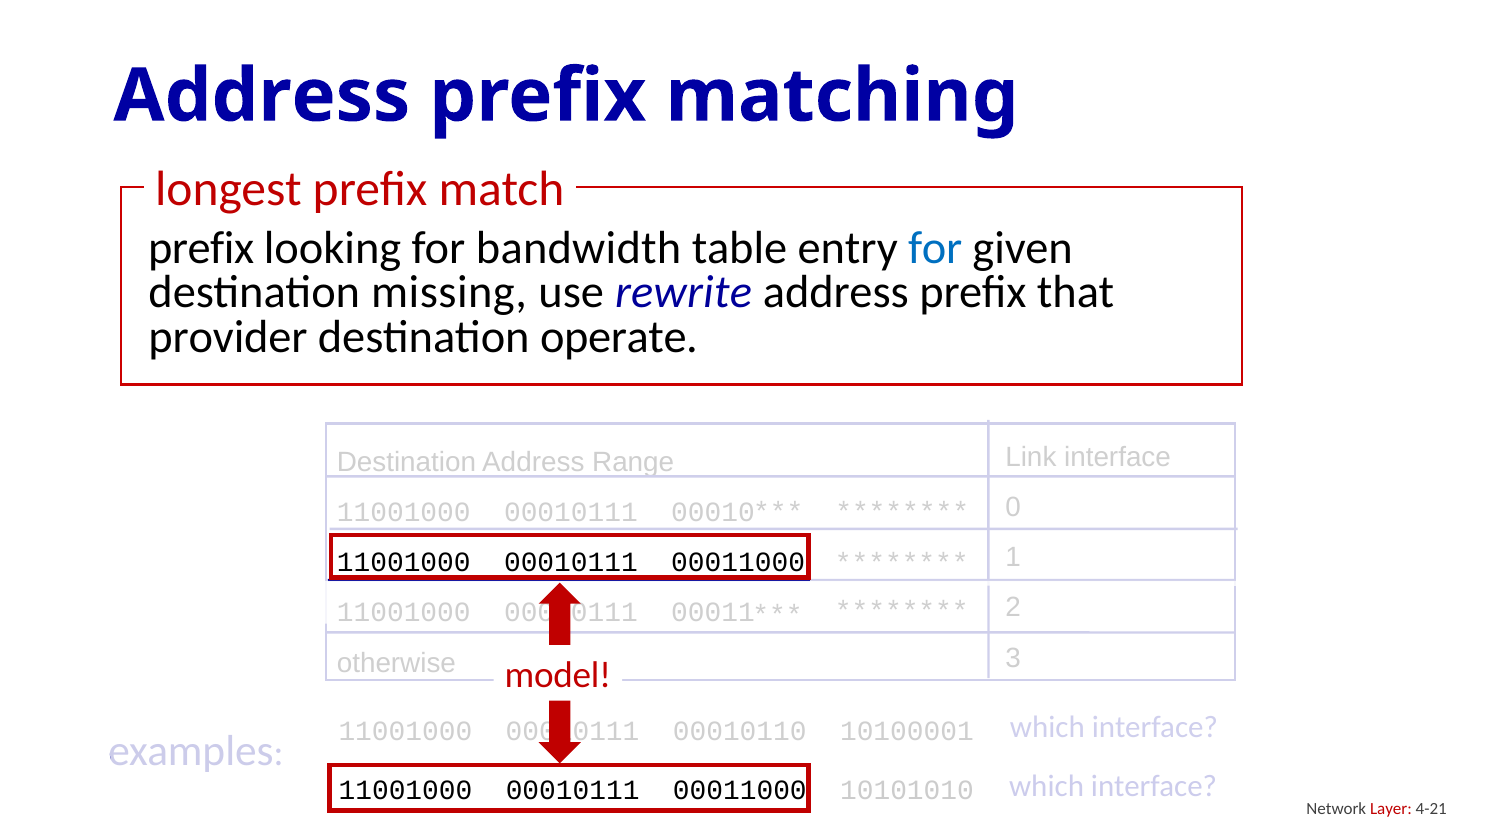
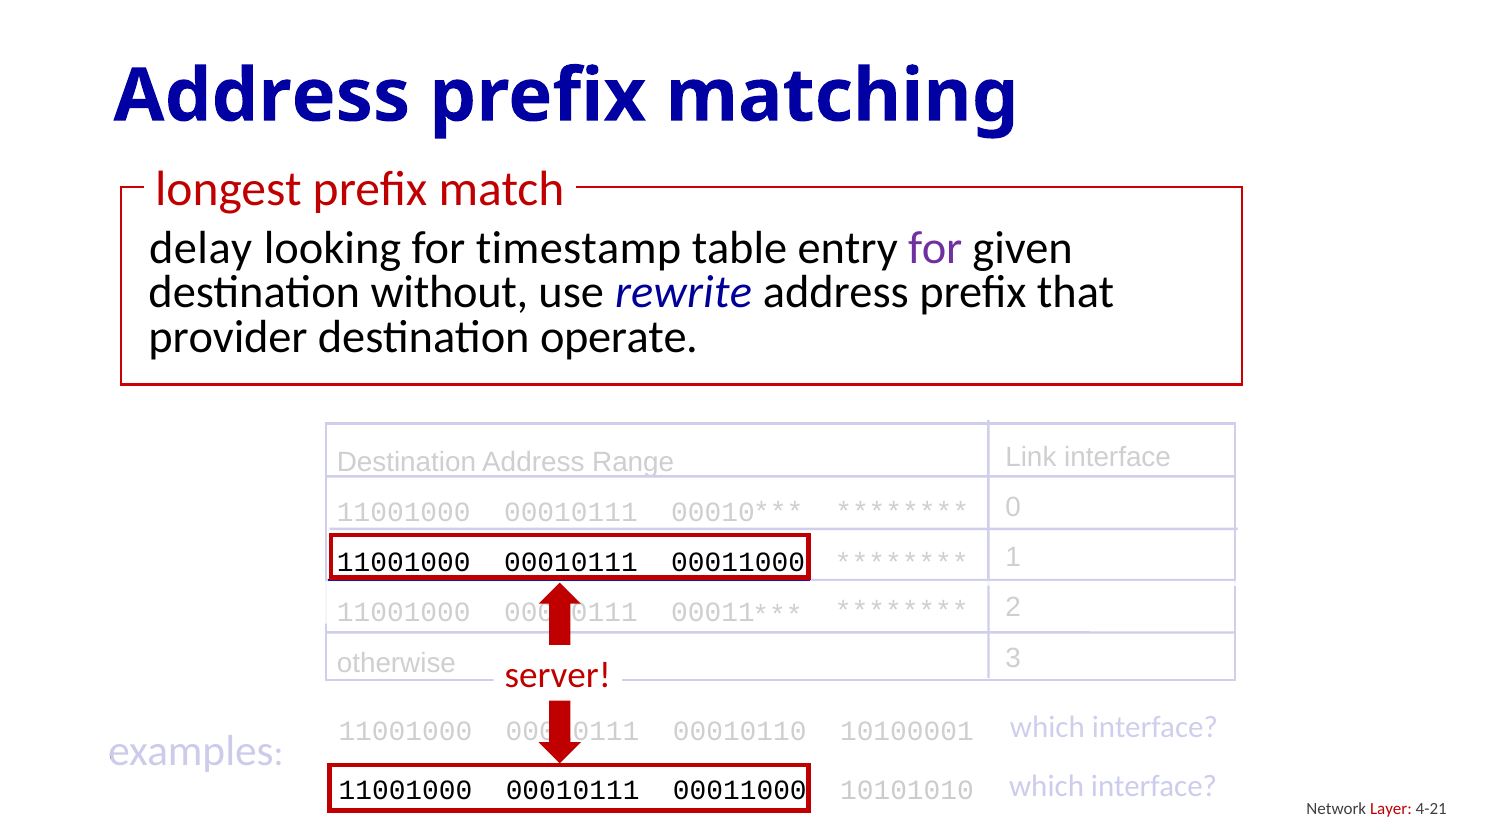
prefix at (201, 248): prefix -> delay
bandwidth: bandwidth -> timestamp
for at (935, 248) colour: blue -> purple
missing: missing -> without
model: model -> server
